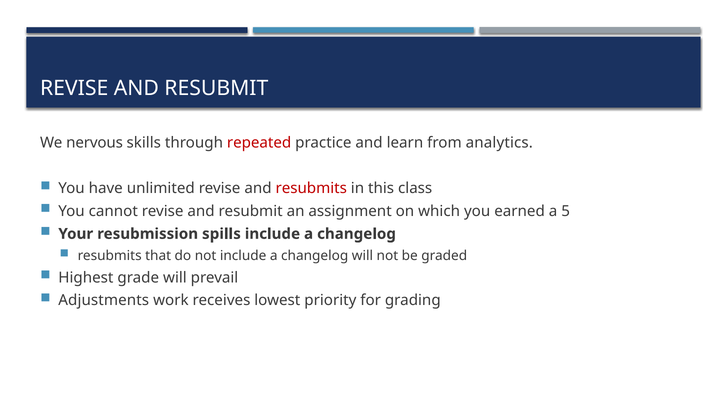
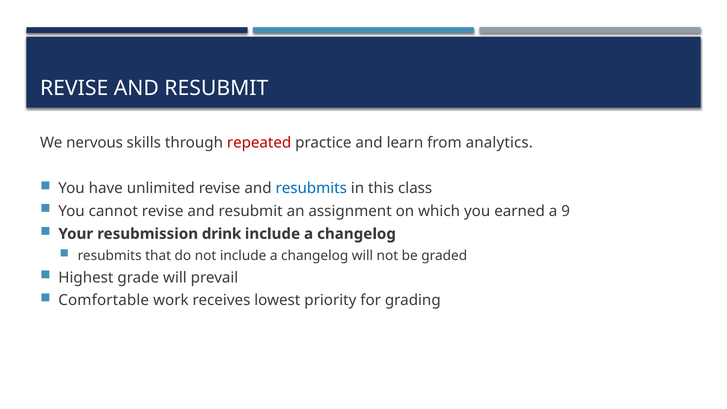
resubmits at (311, 188) colour: red -> blue
5: 5 -> 9
spills: spills -> drink
Adjustments: Adjustments -> Comfortable
